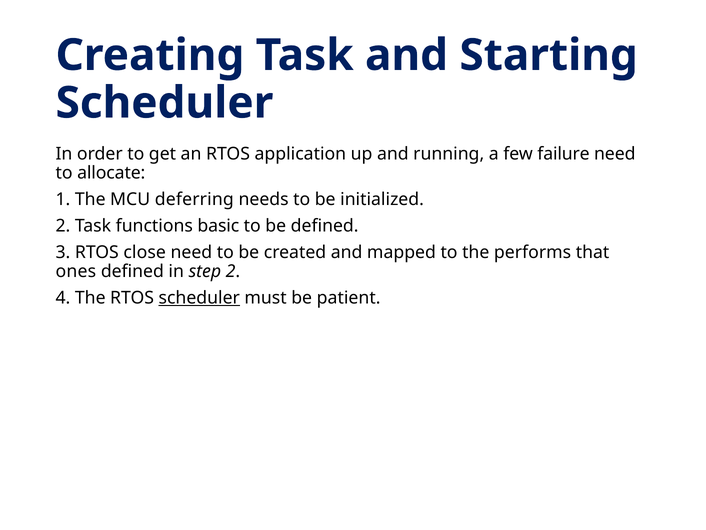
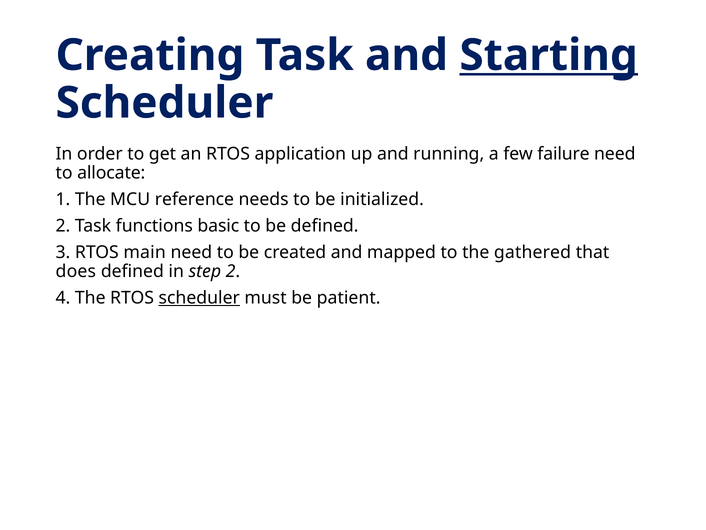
Starting underline: none -> present
deferring: deferring -> reference
close: close -> main
performs: performs -> gathered
ones: ones -> does
